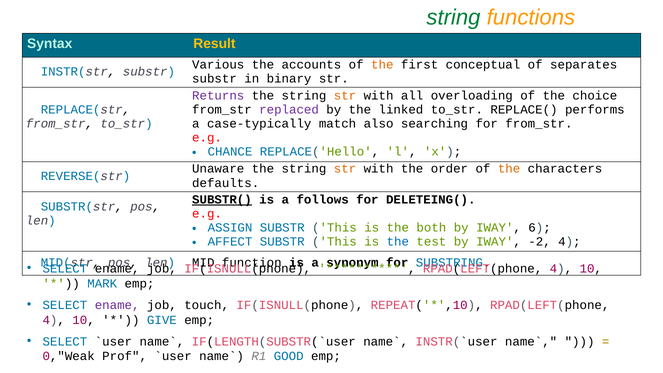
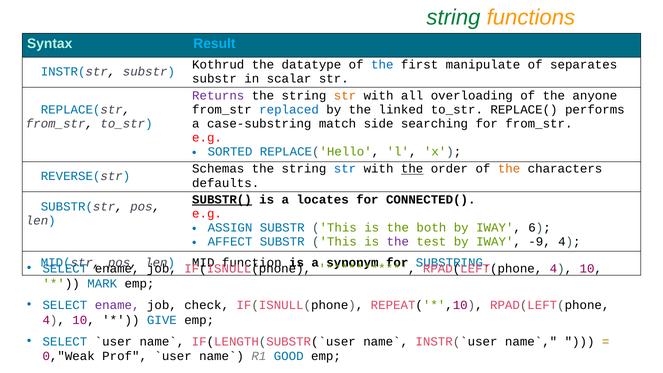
Result colour: yellow -> light blue
Various: Various -> Kothrud
accounts: accounts -> datatype
the at (382, 64) colour: orange -> blue
conceptual: conceptual -> manipulate
binary: binary -> scalar
choice: choice -> anyone
replaced colour: purple -> blue
case-typically: case-typically -> case-substring
also: also -> side
CHANCE: CHANCE -> SORTED
Unaware: Unaware -> Schemas
str at (345, 169) colour: orange -> blue
the at (412, 169) underline: none -> present
follows: follows -> locates
DELETEING(: DELETEING( -> CONNECTED(
the at (398, 242) colour: blue -> purple
-2: -2 -> -9
touch: touch -> check
